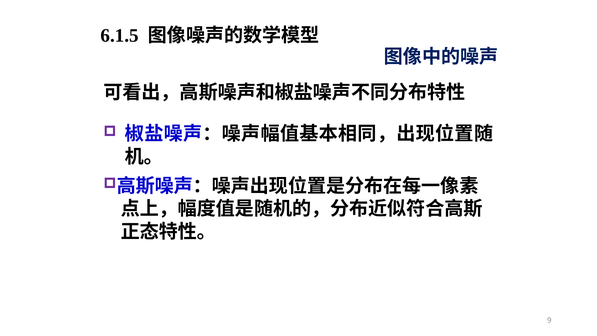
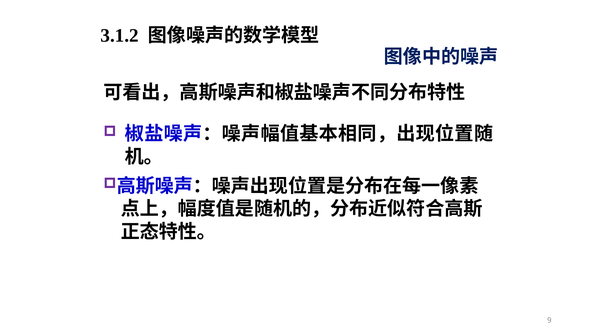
6.1.5: 6.1.5 -> 3.1.2
